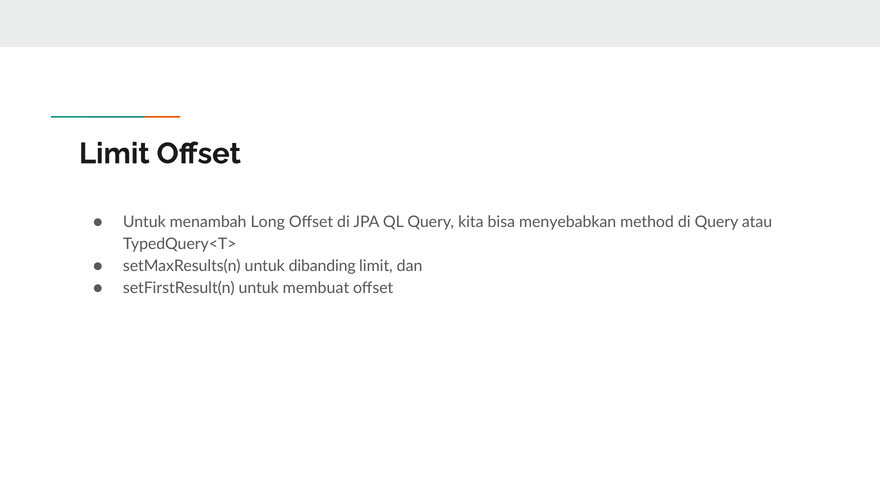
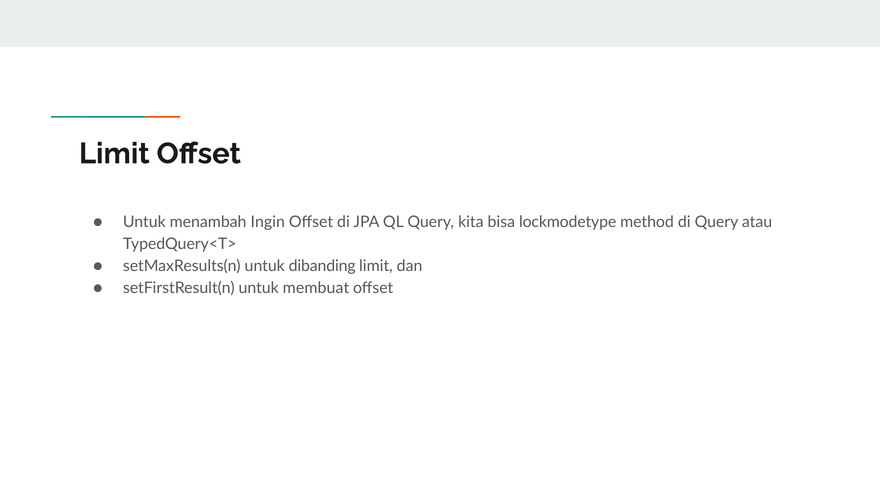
Long: Long -> Ingin
menyebabkan: menyebabkan -> lockmodetype
